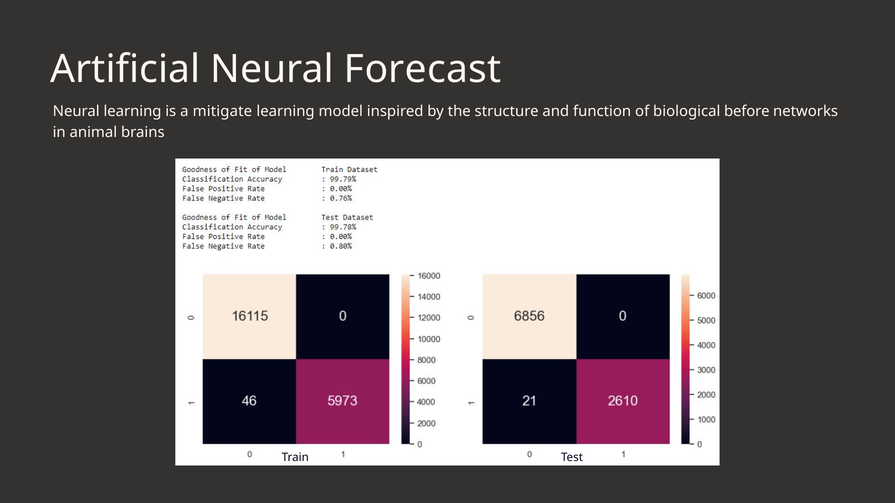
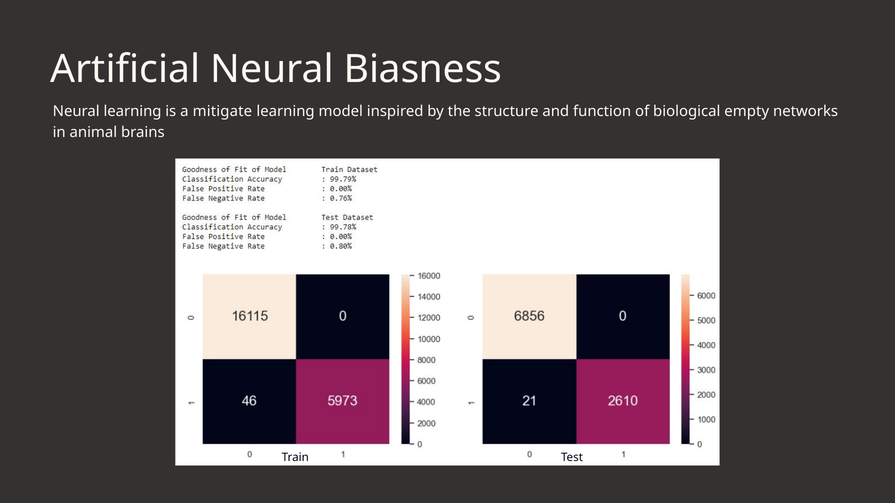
Forecast: Forecast -> Biasness
before: before -> empty
